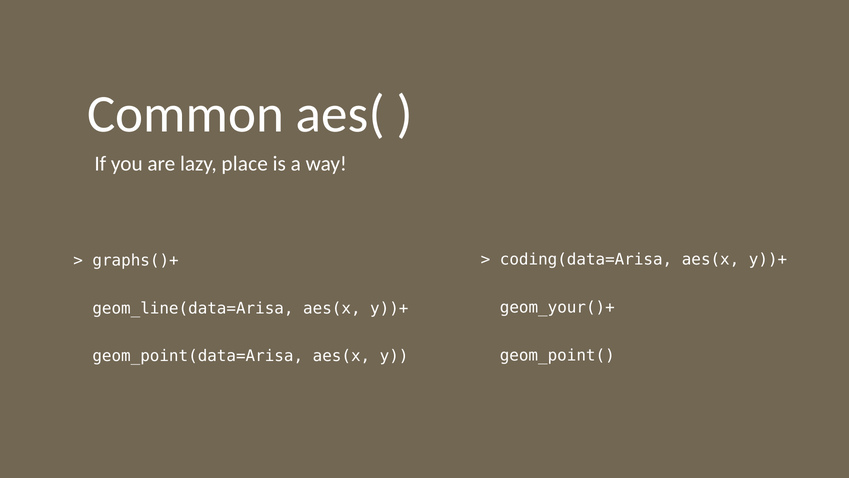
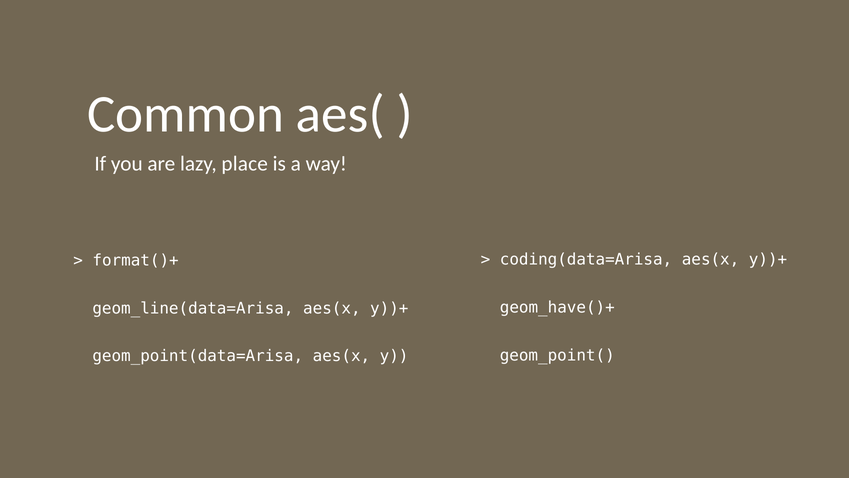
graphs()+: graphs()+ -> format()+
geom_your()+: geom_your()+ -> geom_have()+
